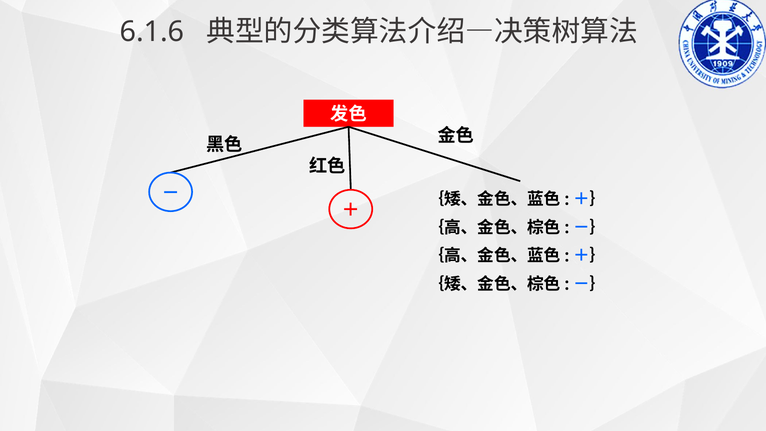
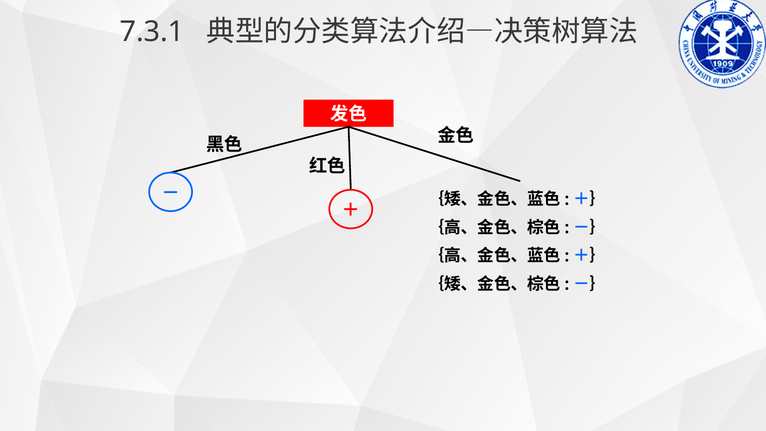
6.1.6: 6.1.6 -> 7.3.1
